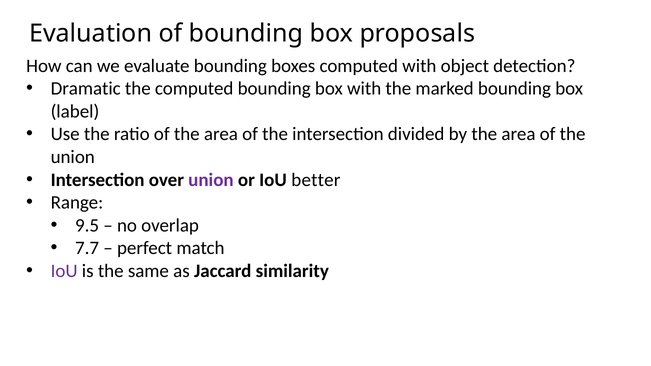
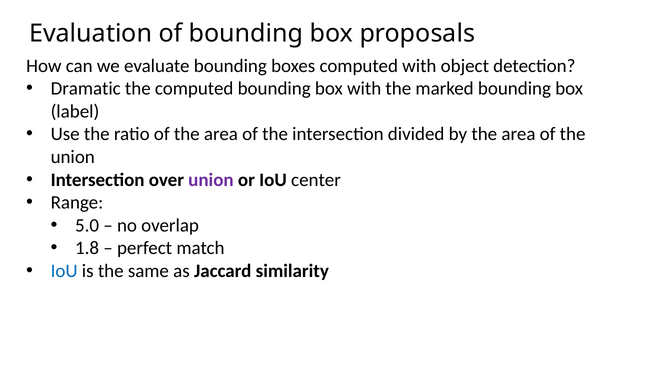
better: better -> center
9.5: 9.5 -> 5.0
7.7: 7.7 -> 1.8
IoU at (64, 271) colour: purple -> blue
